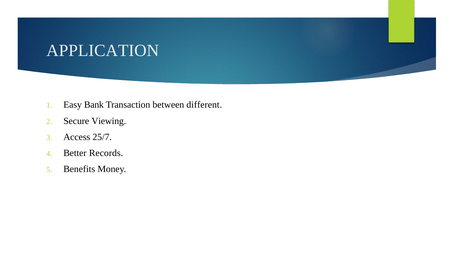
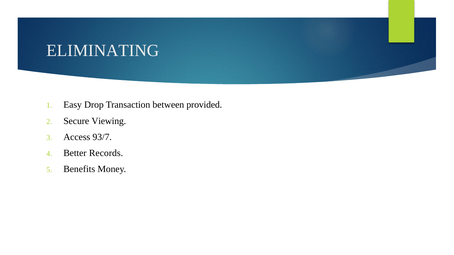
APPLICATION: APPLICATION -> ELIMINATING
Bank: Bank -> Drop
different: different -> provided
25/7: 25/7 -> 93/7
